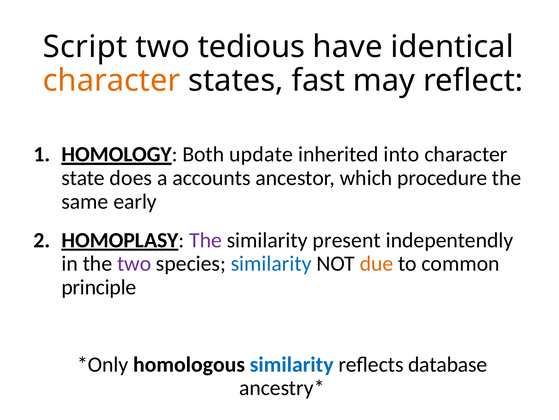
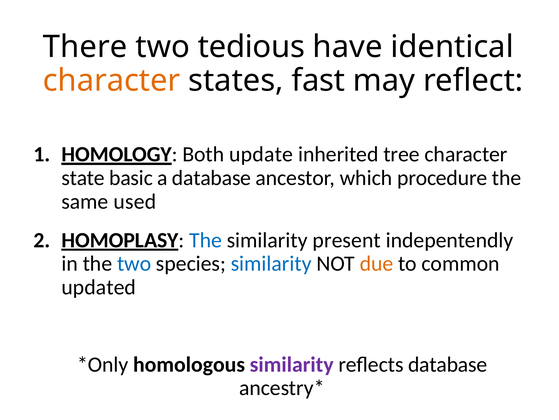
Script: Script -> There
into: into -> tree
does: does -> basic
a accounts: accounts -> database
early: early -> used
The at (206, 240) colour: purple -> blue
two at (134, 263) colour: purple -> blue
principle: principle -> updated
similarity at (292, 364) colour: blue -> purple
